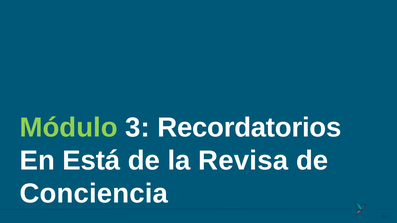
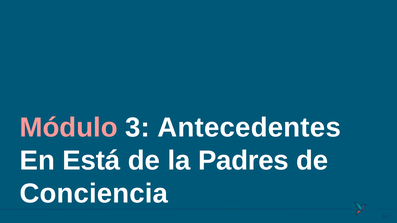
Módulo colour: light green -> pink
Recordatorios: Recordatorios -> Antecedentes
Revisa: Revisa -> Padres
